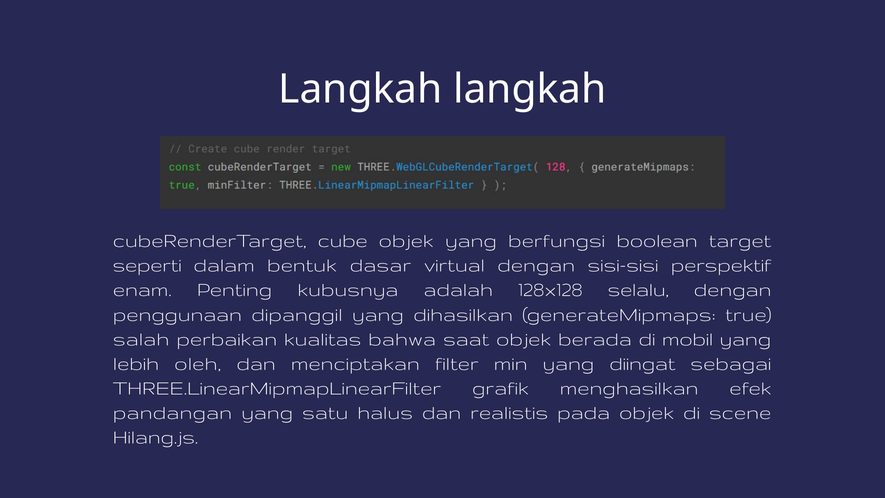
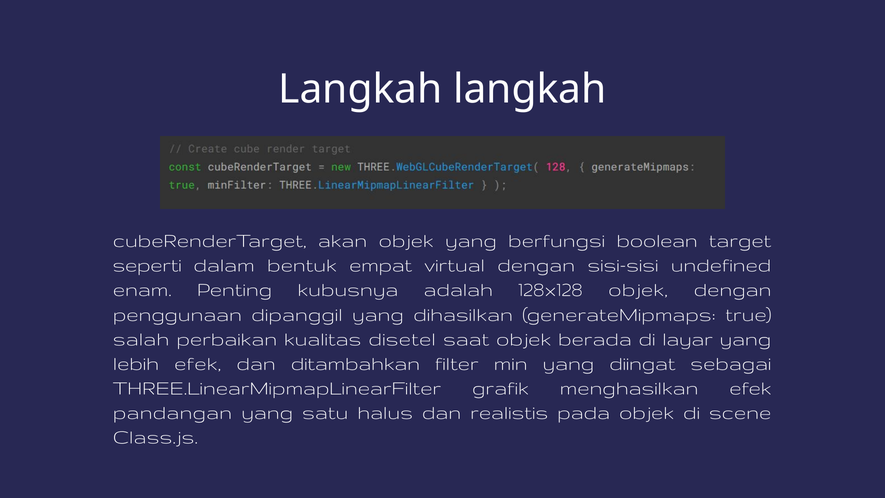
cube: cube -> akan
dasar: dasar -> empat
perspektif: perspektif -> undefined
128x128 selalu: selalu -> objek
bahwa: bahwa -> disetel
mobil: mobil -> layar
lebih oleh: oleh -> efek
menciptakan: menciptakan -> ditambahkan
Hilang.js: Hilang.js -> Class.js
